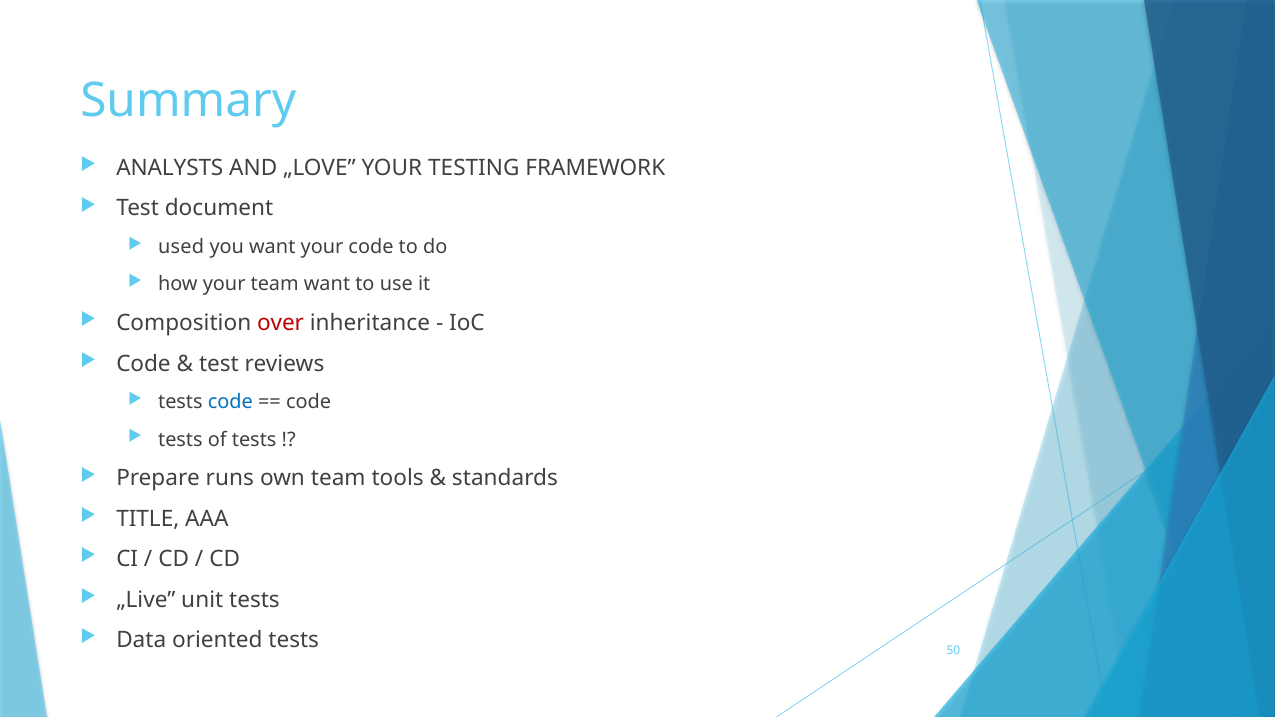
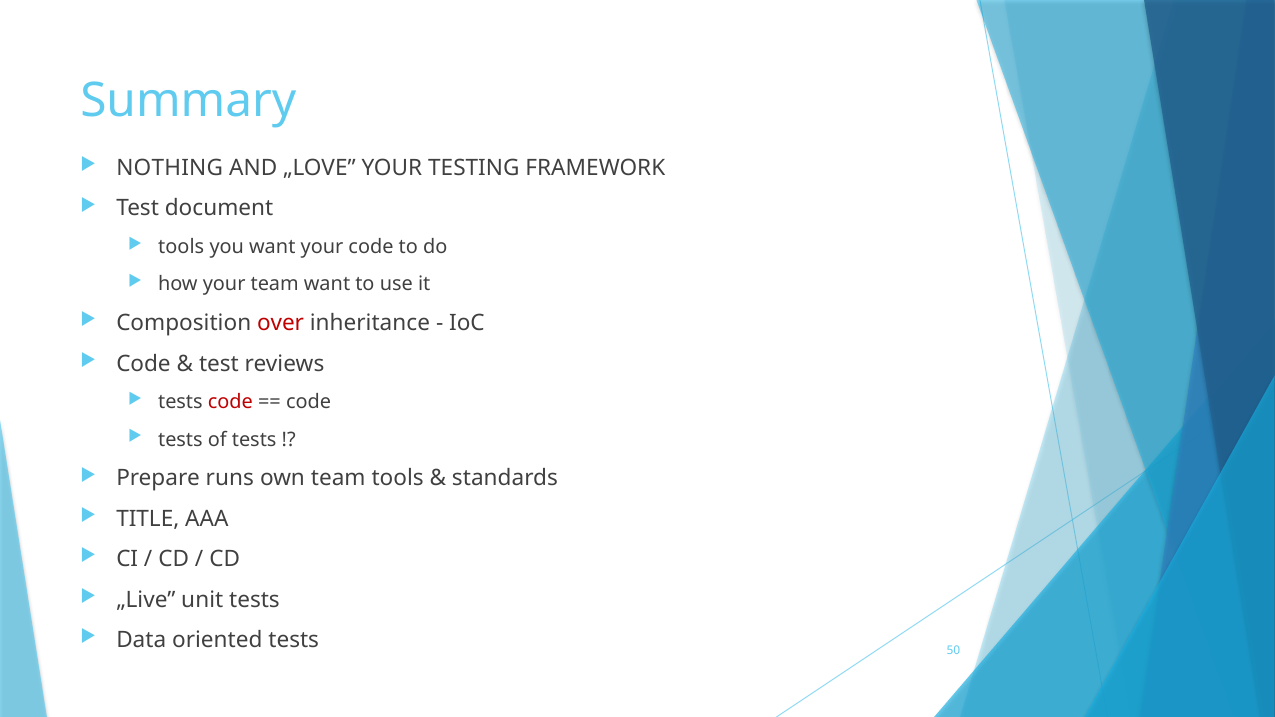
ANALYSTS: ANALYSTS -> NOTHING
used at (181, 247): used -> tools
code at (230, 402) colour: blue -> red
